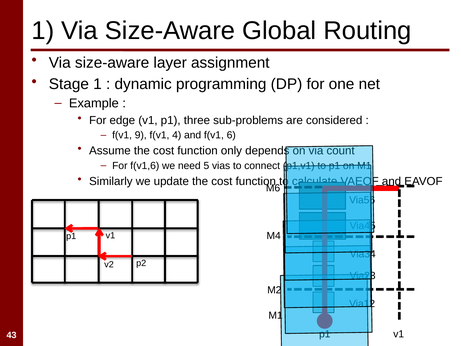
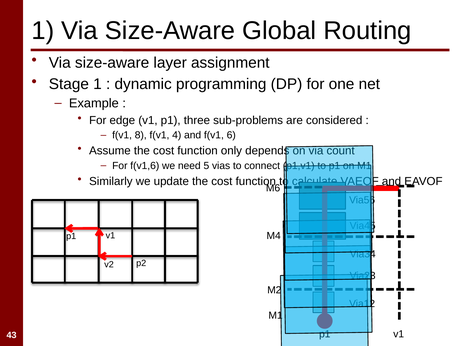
9: 9 -> 8
